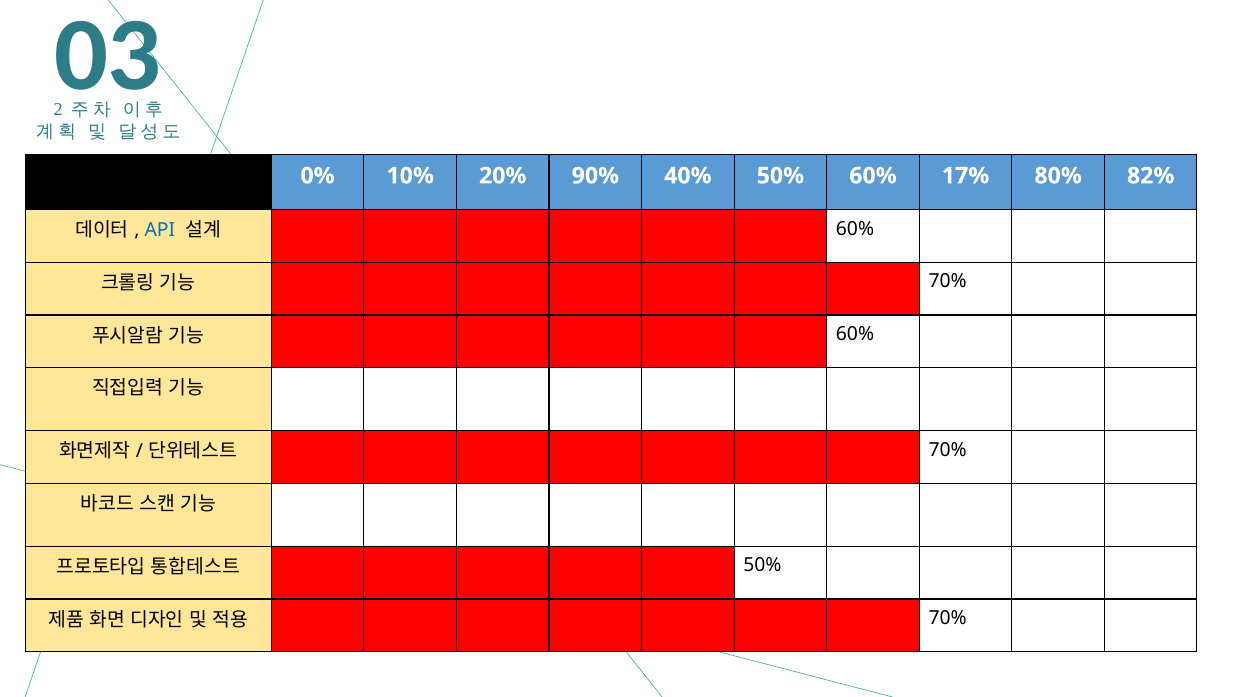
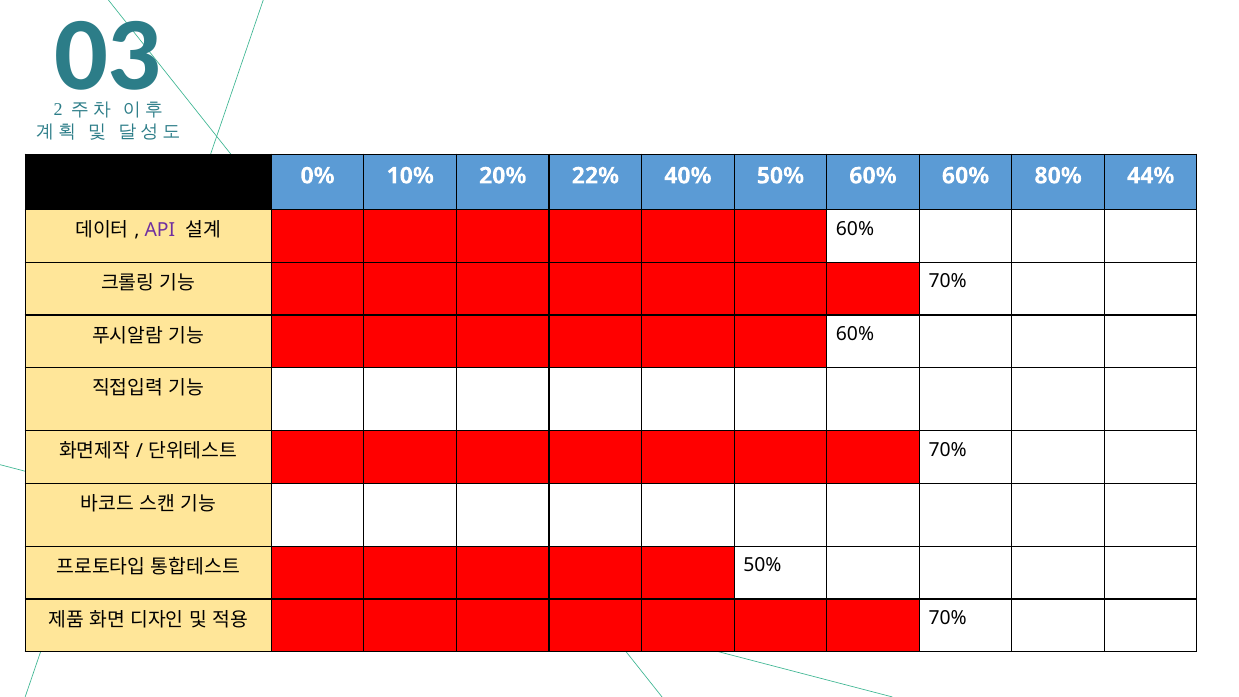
90%: 90% -> 22%
60% 17%: 17% -> 60%
82%: 82% -> 44%
API colour: blue -> purple
